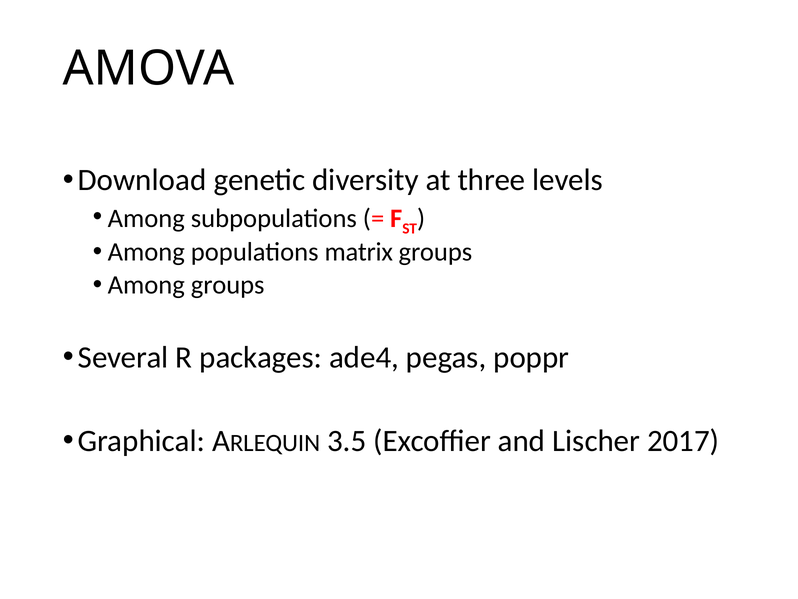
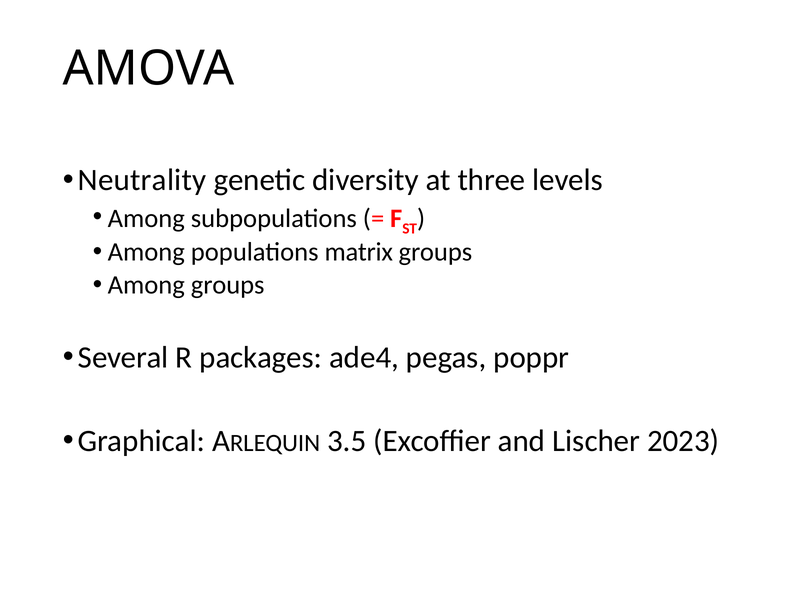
Download: Download -> Neutrality
2017: 2017 -> 2023
